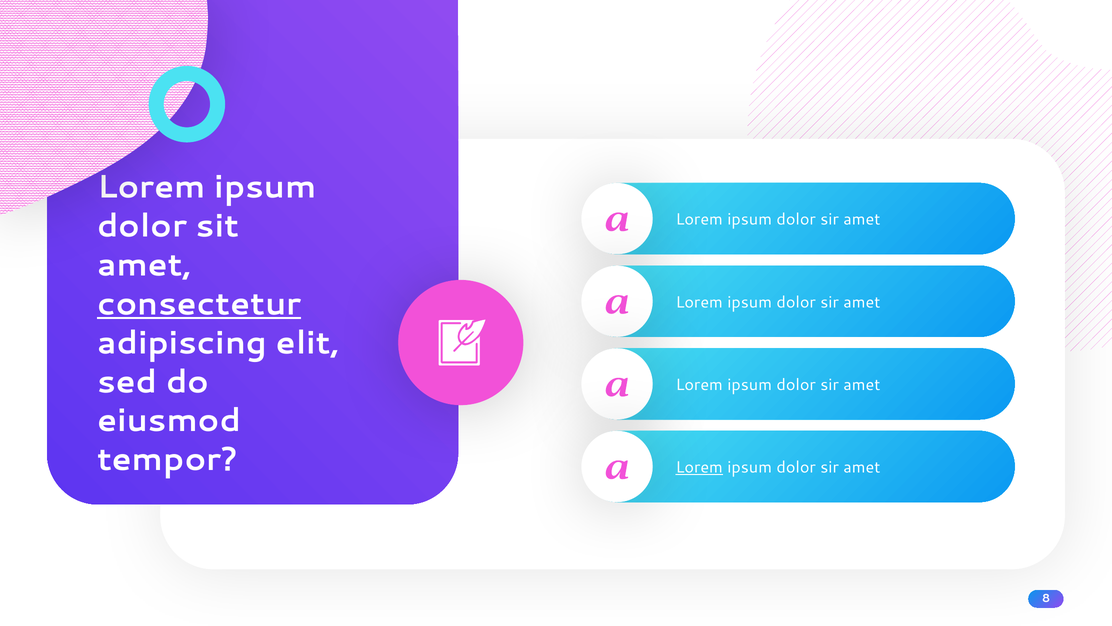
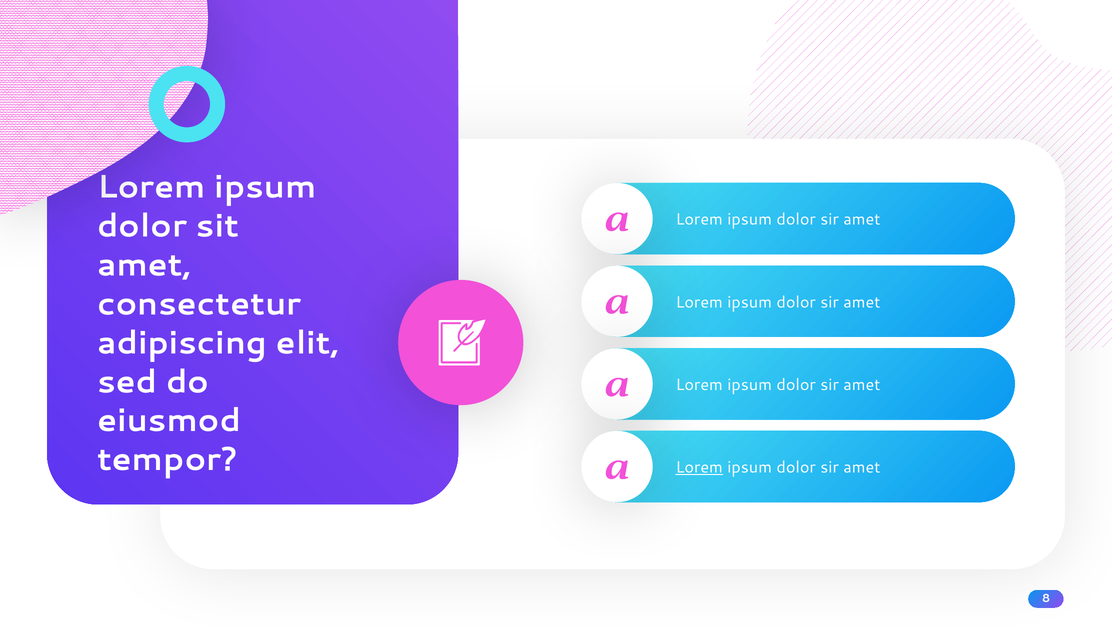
consectetur underline: present -> none
